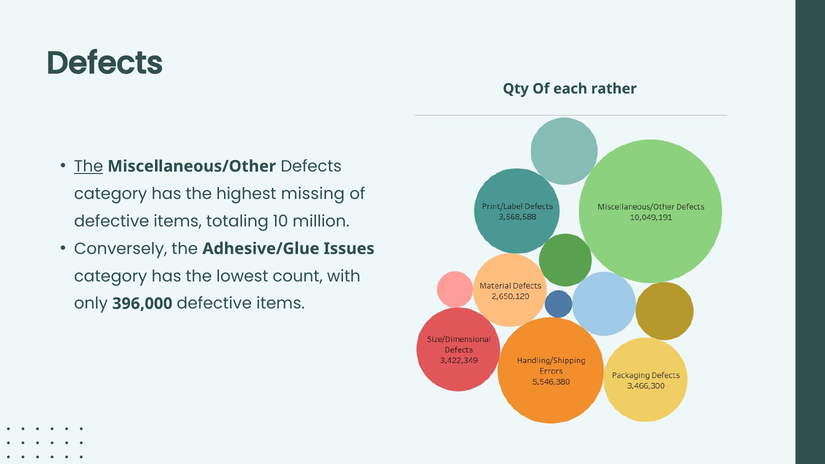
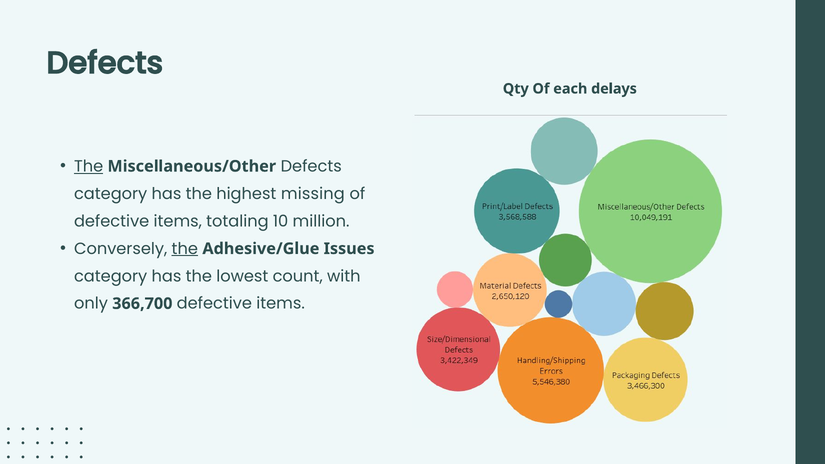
rather: rather -> delays
the at (185, 249) underline: none -> present
396,000: 396,000 -> 366,700
